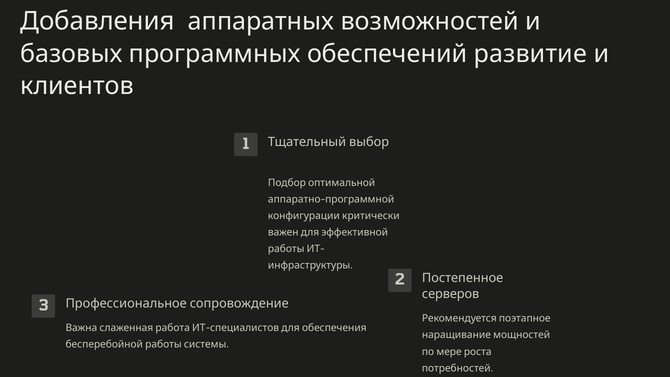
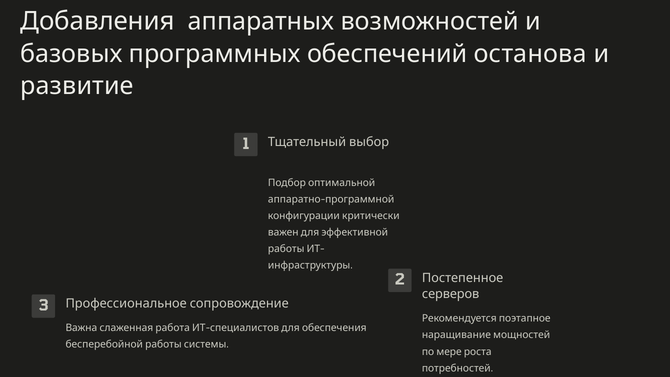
развитие: развитие -> останова
клиентов: клиентов -> развитие
